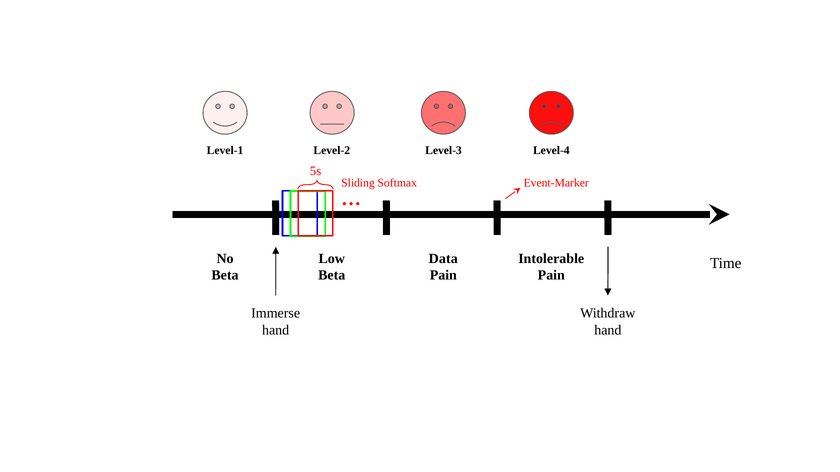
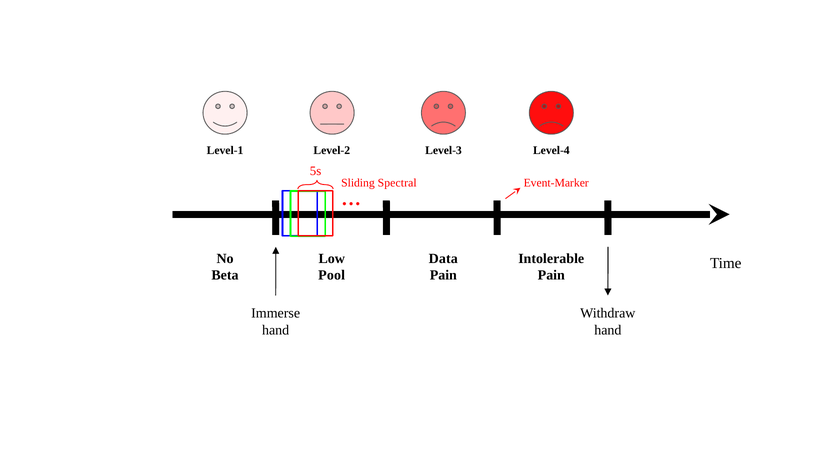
Softmax: Softmax -> Spectral
Beta at (332, 276): Beta -> Pool
